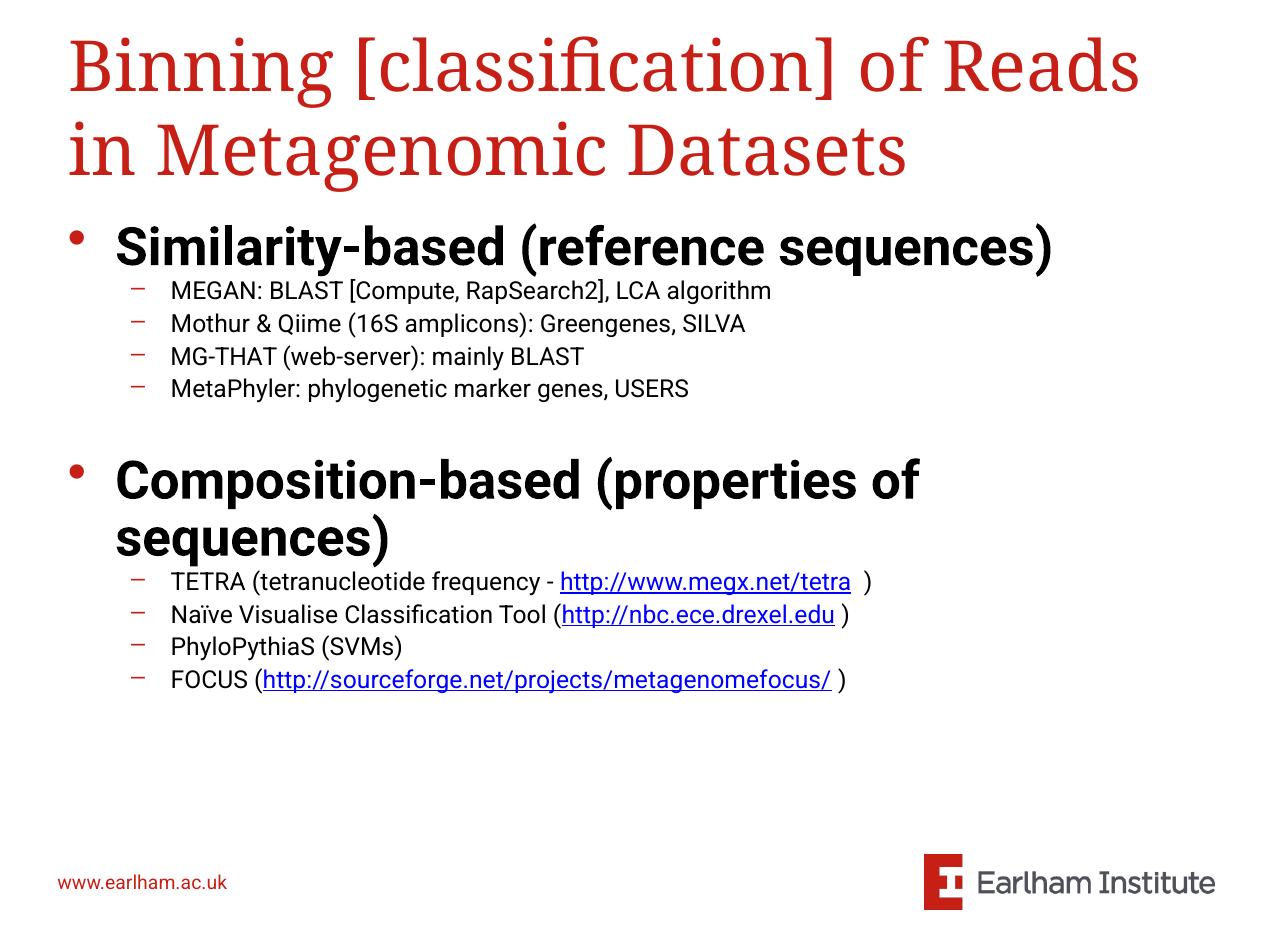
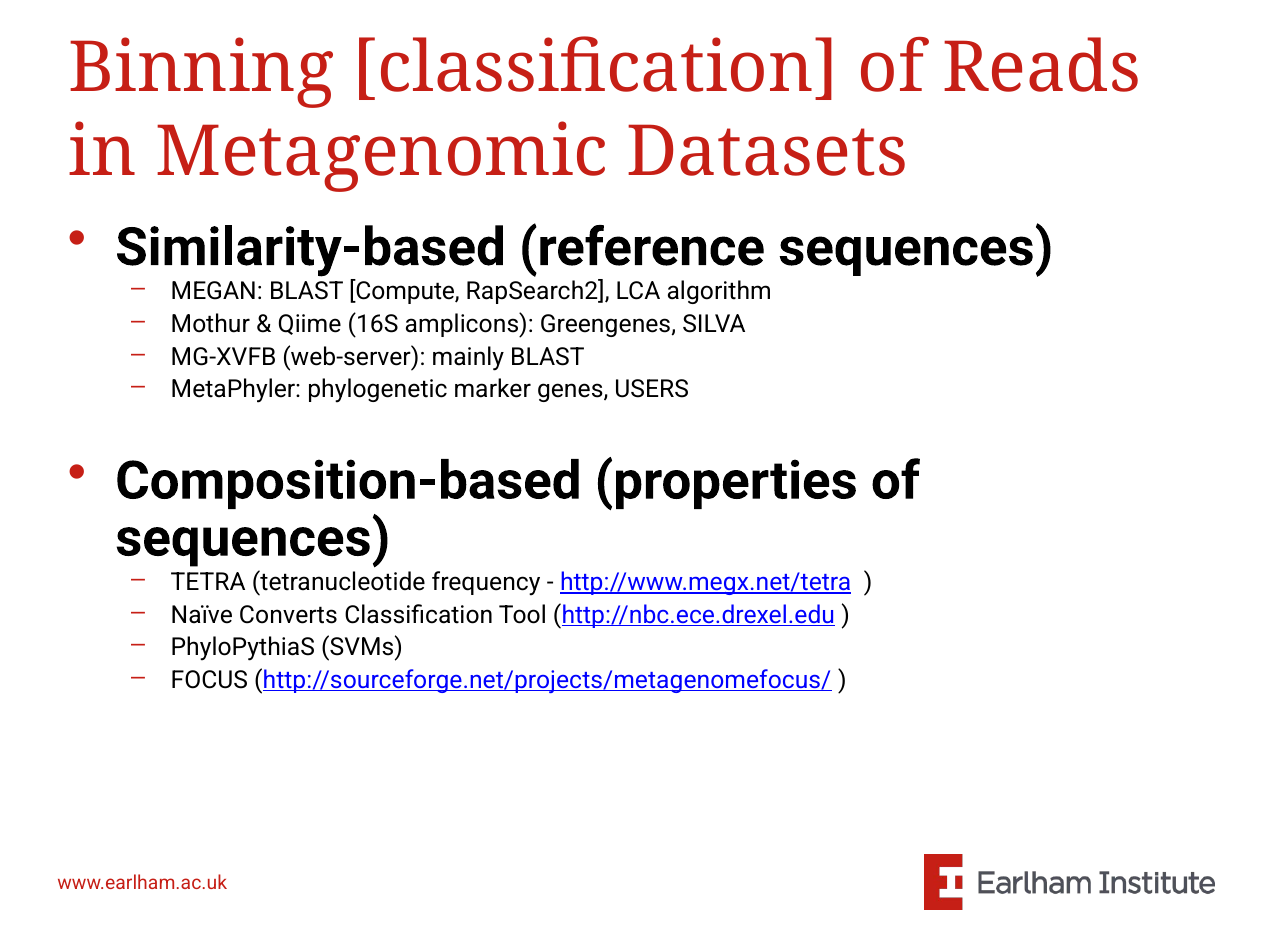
MG-THAT: MG-THAT -> MG-XVFB
Visualise: Visualise -> Converts
